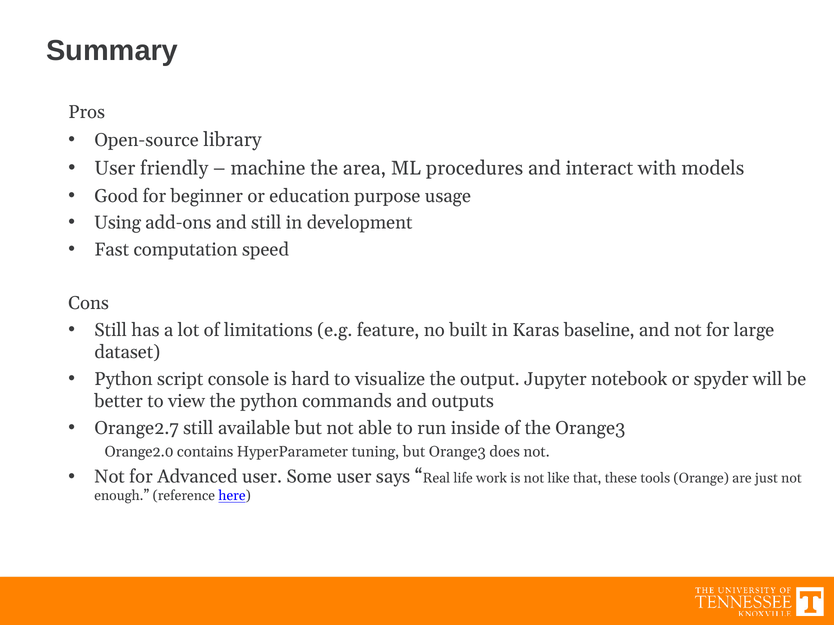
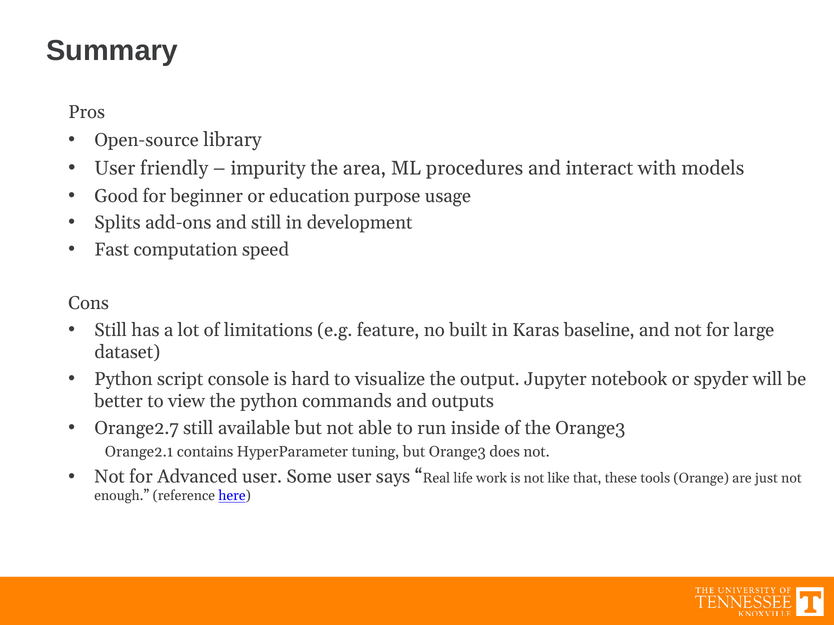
machine: machine -> impurity
Using: Using -> Splits
Orange2.0: Orange2.0 -> Orange2.1
